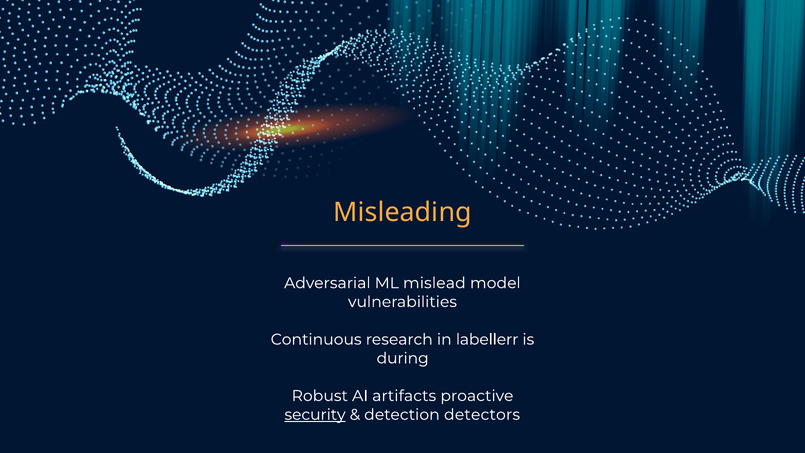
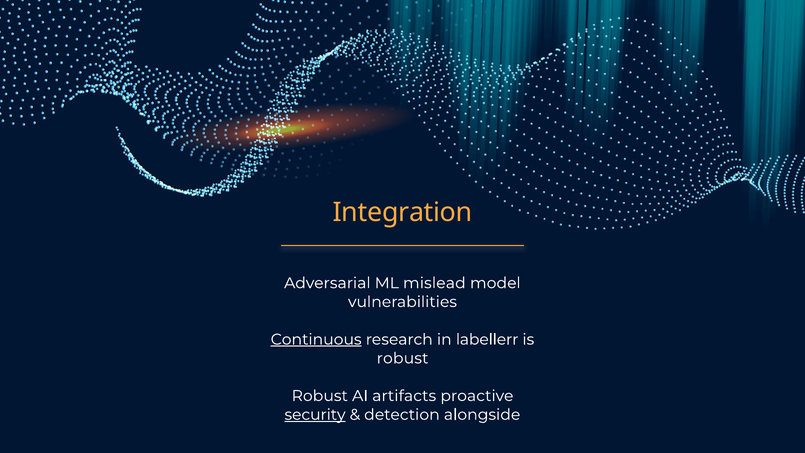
Misleading: Misleading -> Integration
Continuous underline: none -> present
during at (403, 358): during -> robust
detectors: detectors -> alongside
